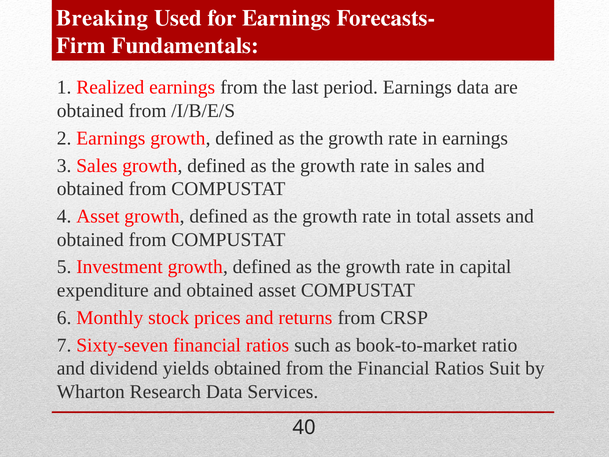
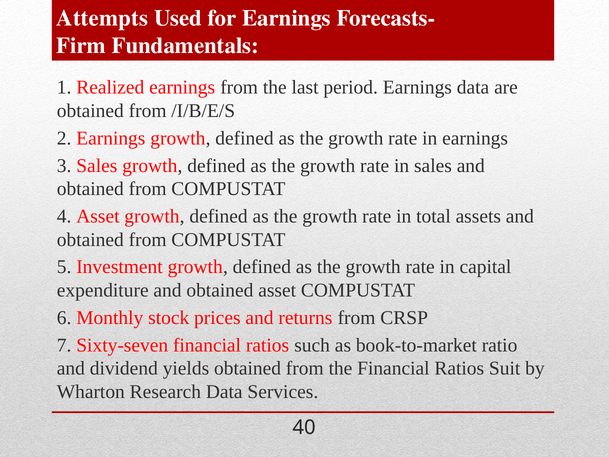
Breaking: Breaking -> Attempts
